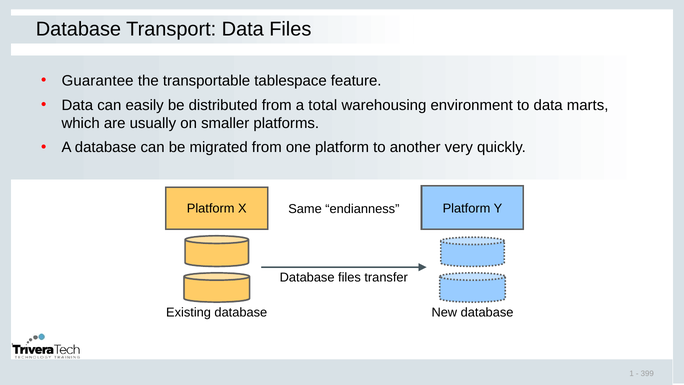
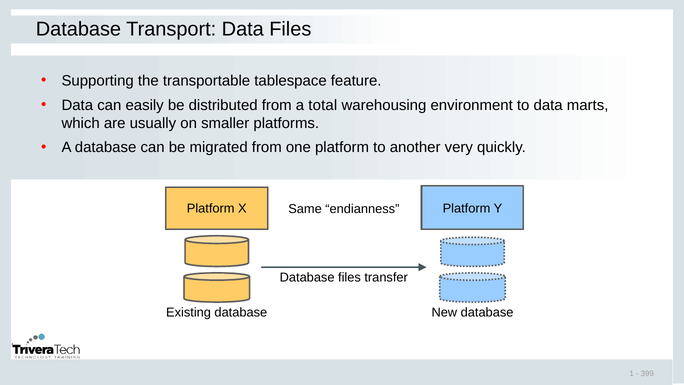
Guarantee: Guarantee -> Supporting
